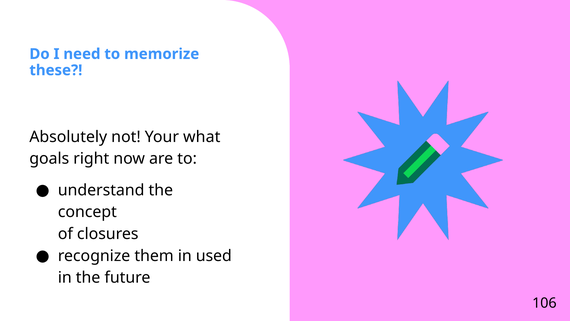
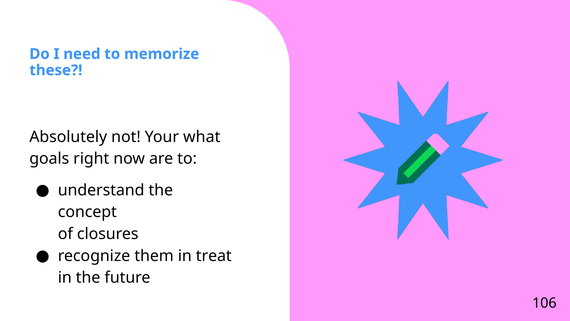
used: used -> treat
